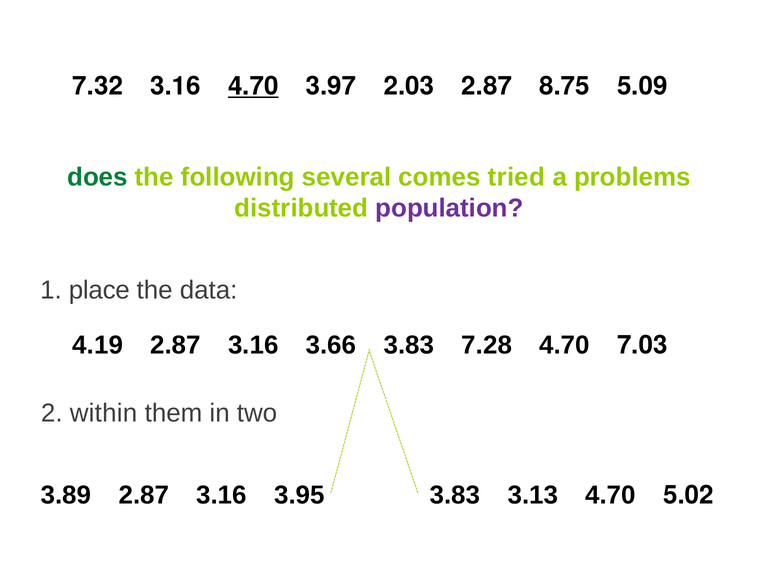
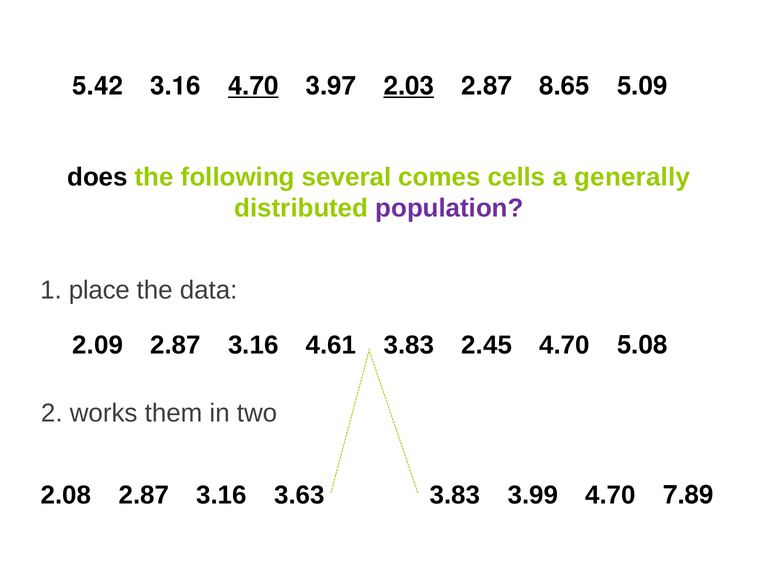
7.32: 7.32 -> 5.42
2.03 underline: none -> present
8.75: 8.75 -> 8.65
does colour: green -> black
tried: tried -> cells
problems: problems -> generally
4.19: 4.19 -> 2.09
3.66: 3.66 -> 4.61
7.28: 7.28 -> 2.45
7.03: 7.03 -> 5.08
within: within -> works
3.89: 3.89 -> 2.08
3.95: 3.95 -> 3.63
3.13: 3.13 -> 3.99
5.02: 5.02 -> 7.89
